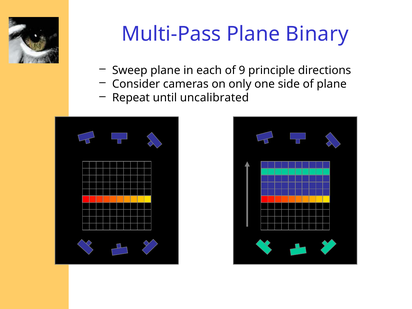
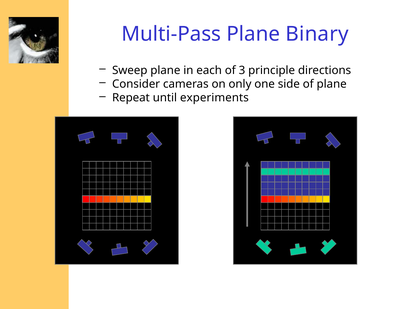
9: 9 -> 3
uncalibrated: uncalibrated -> experiments
